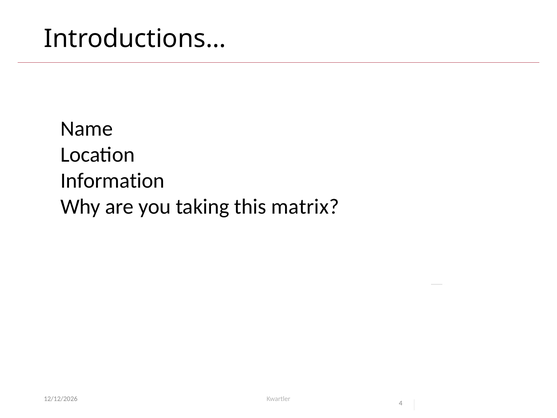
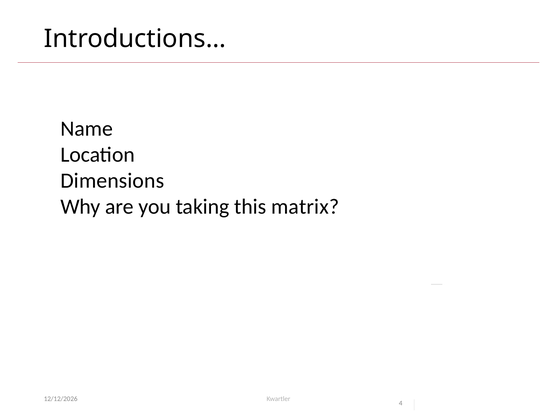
Information: Information -> Dimensions
